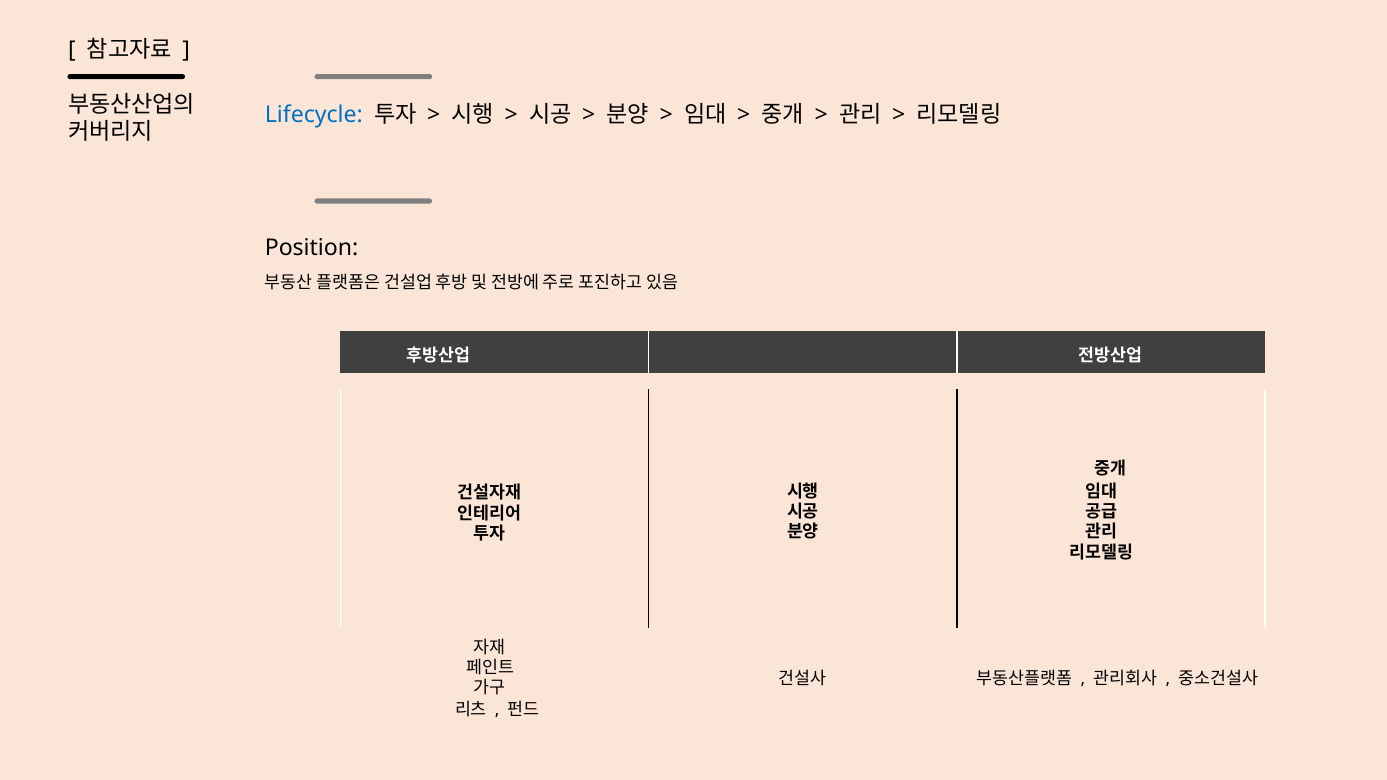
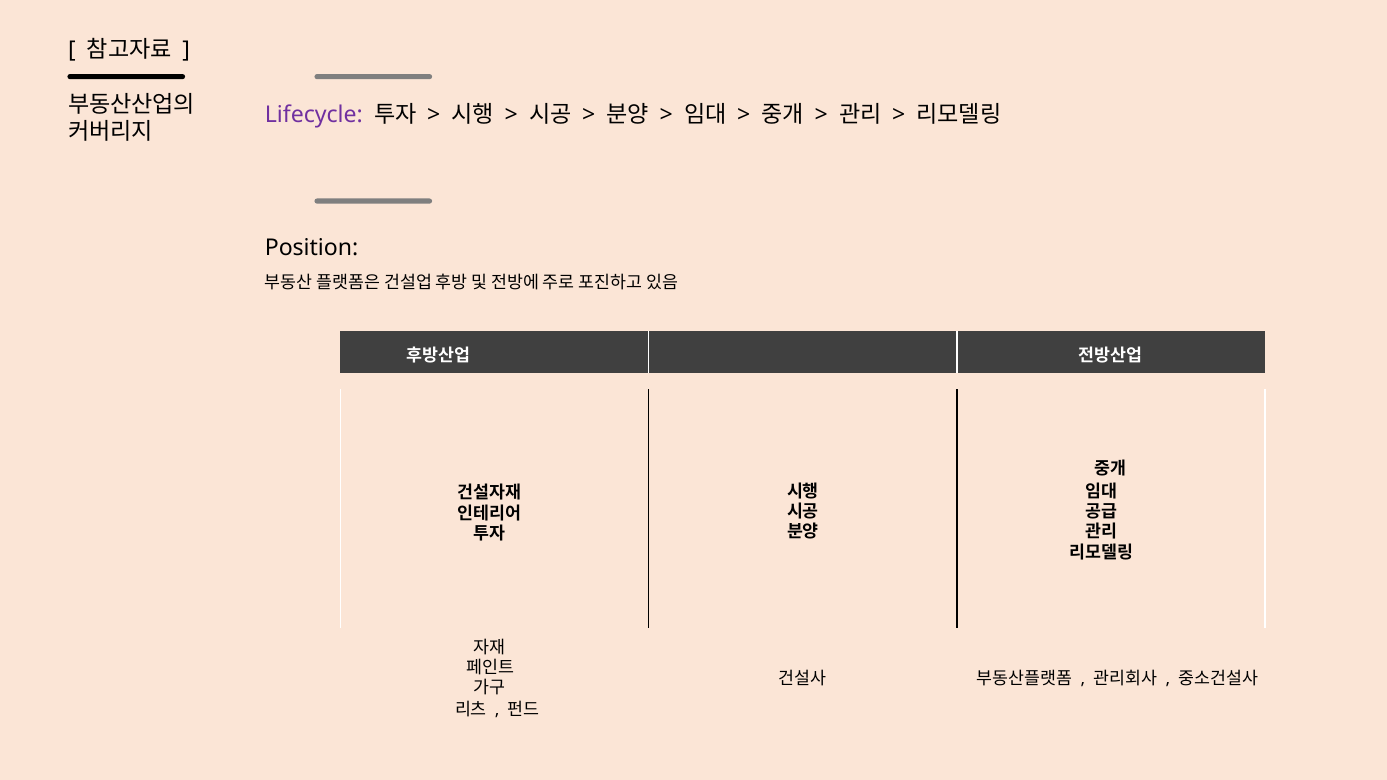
Lifecycle colour: blue -> purple
